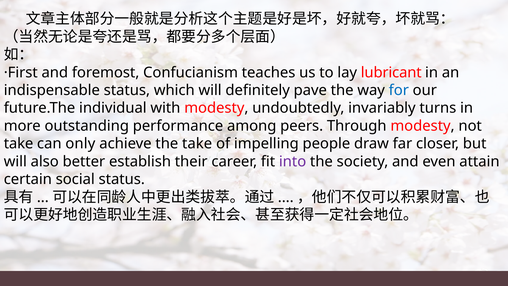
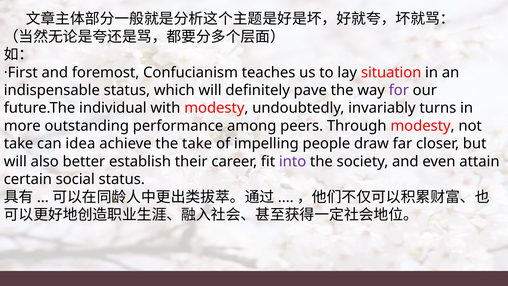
lubricant: lubricant -> situation
for colour: blue -> purple
only: only -> idea
